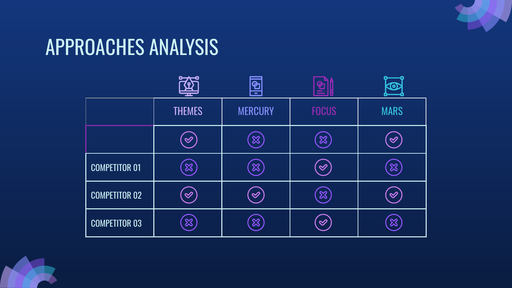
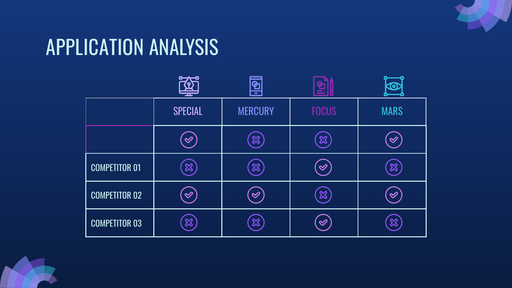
APPROACHES: APPROACHES -> APPLICATION
THEMES: THEMES -> SPECIAL
